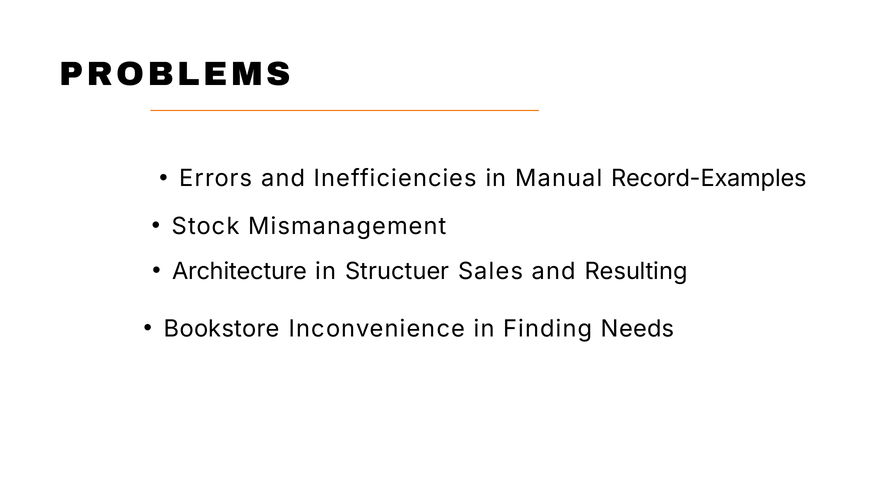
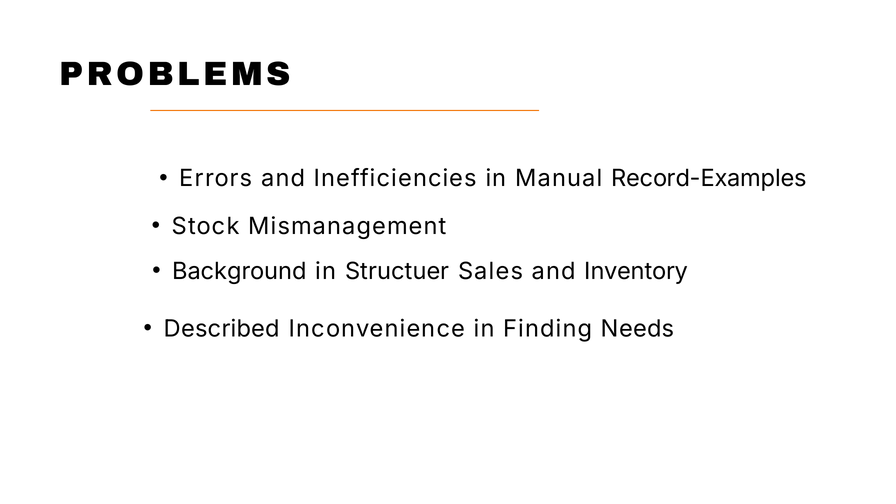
Architecture: Architecture -> Background
Resulting: Resulting -> Inventory
Bookstore: Bookstore -> Described
